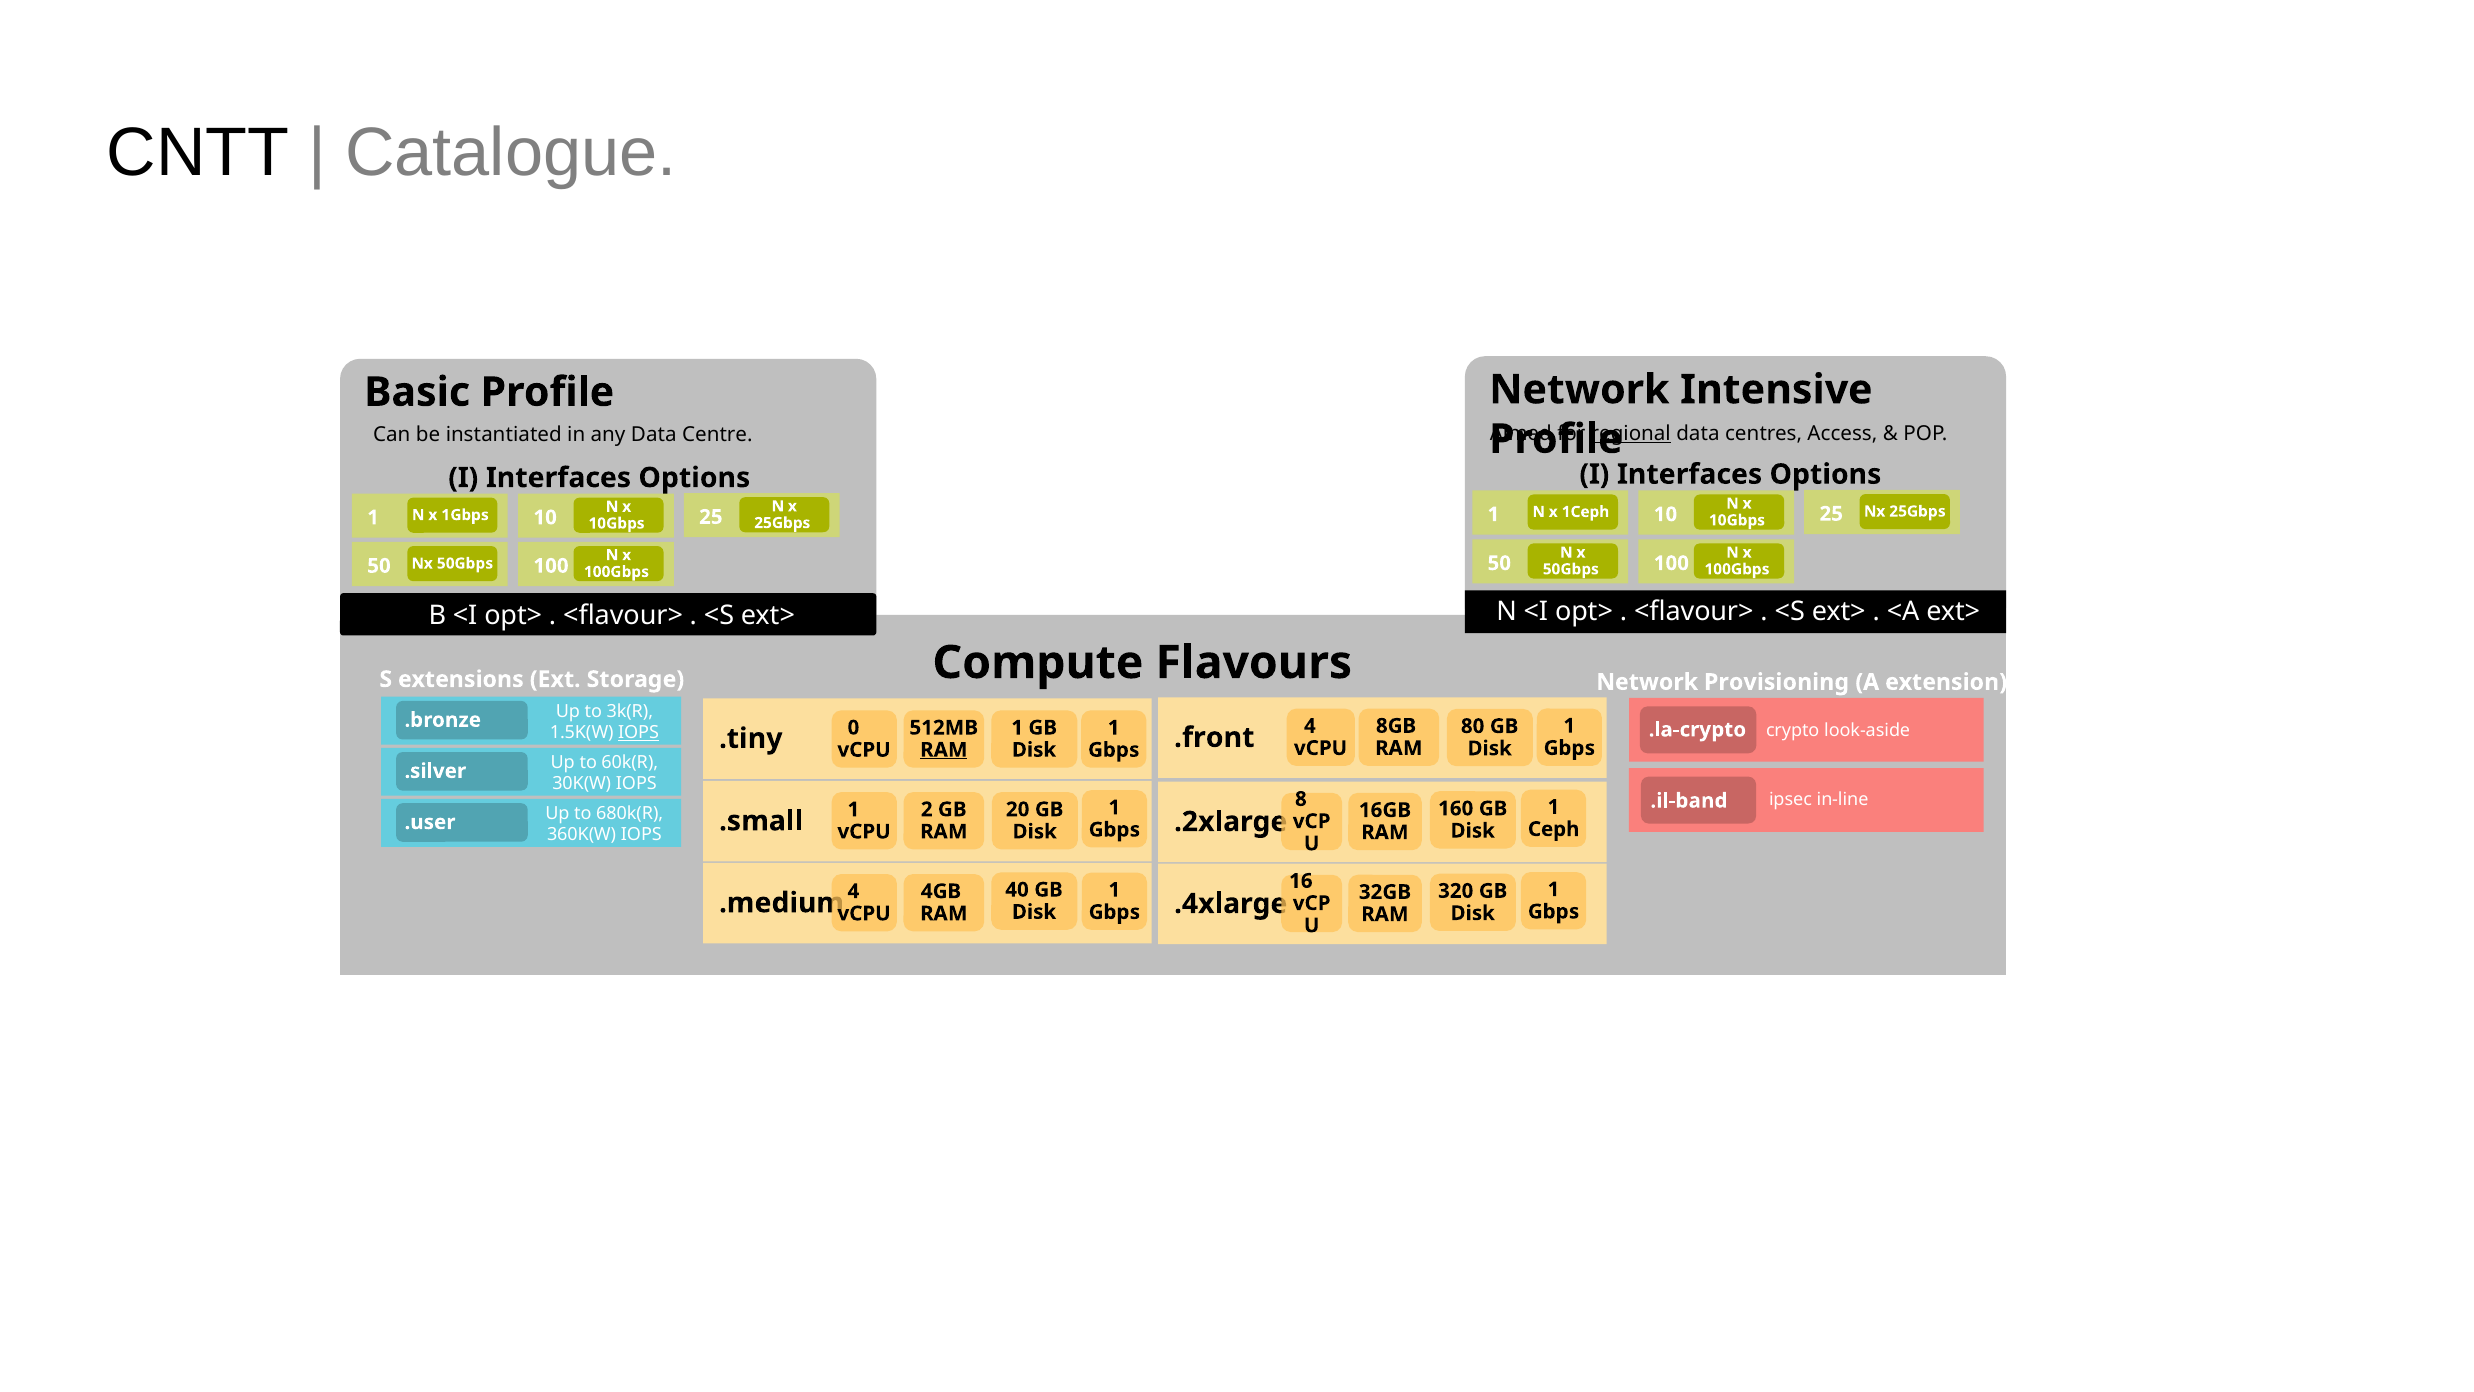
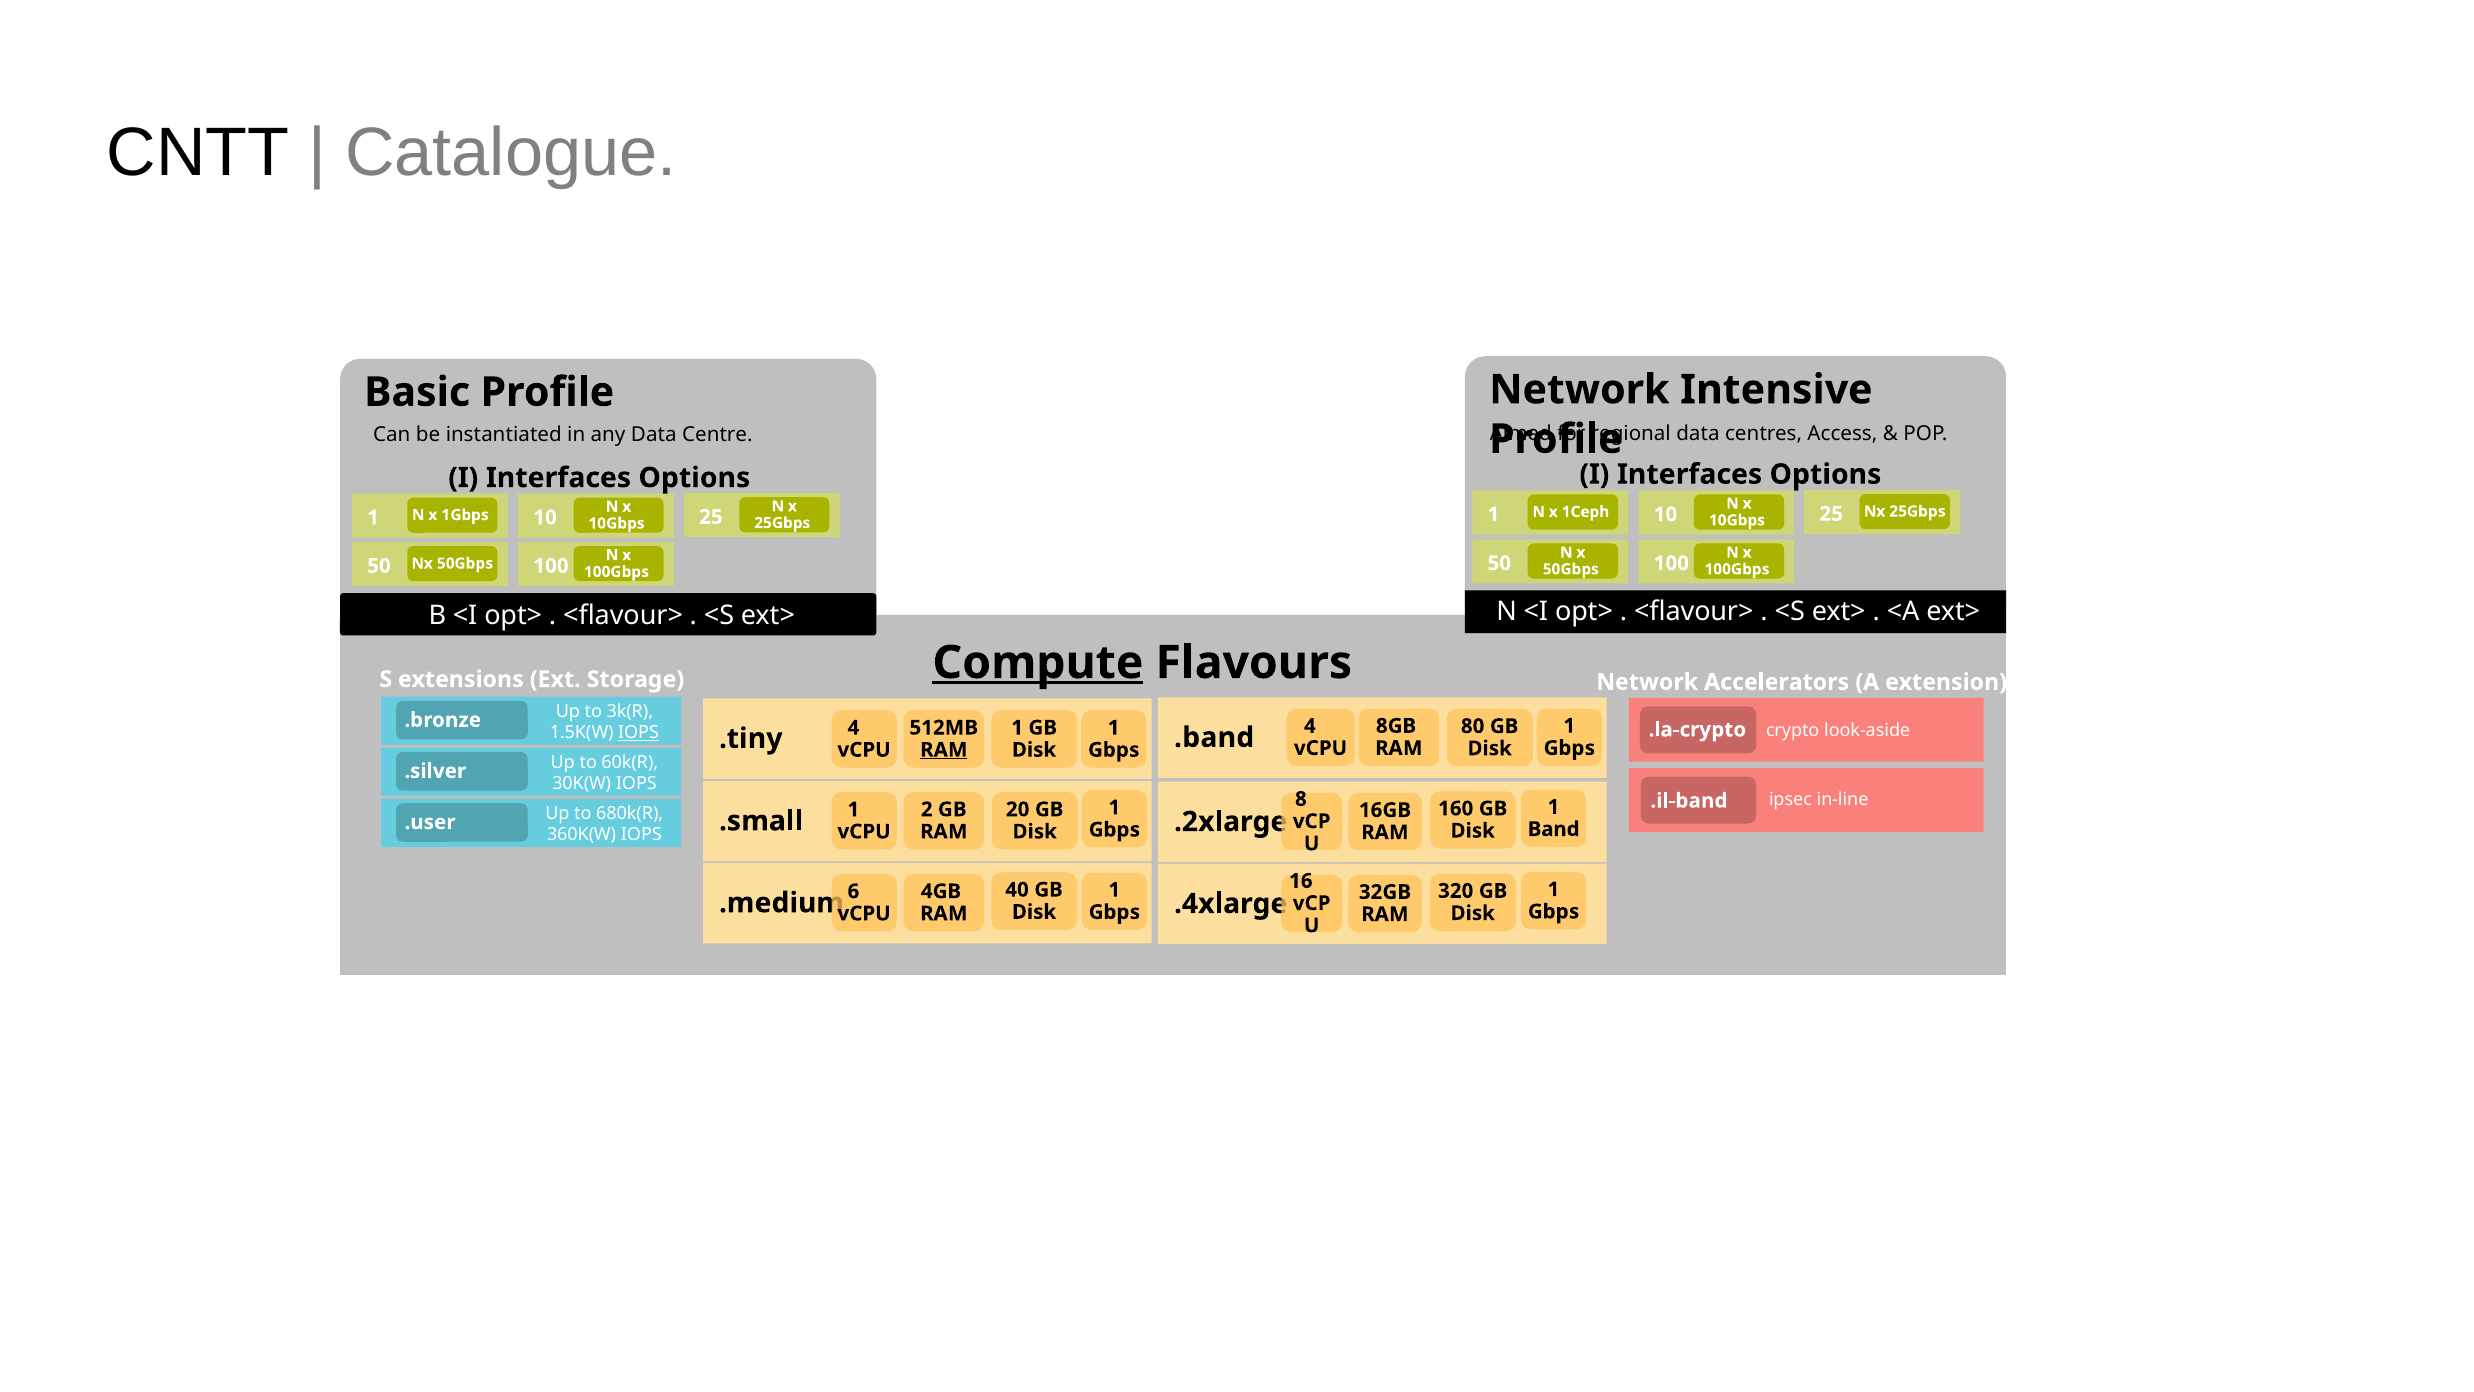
regional underline: present -> none
Compute underline: none -> present
Provisioning: Provisioning -> Accelerators
.front: .front -> .band
.tiny 0: 0 -> 4
Ceph: Ceph -> Band
.medium 4: 4 -> 6
